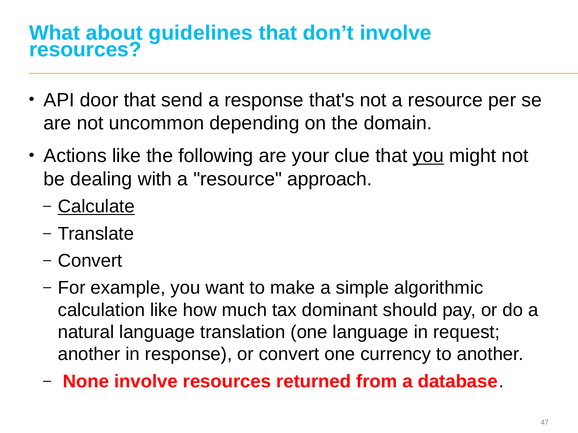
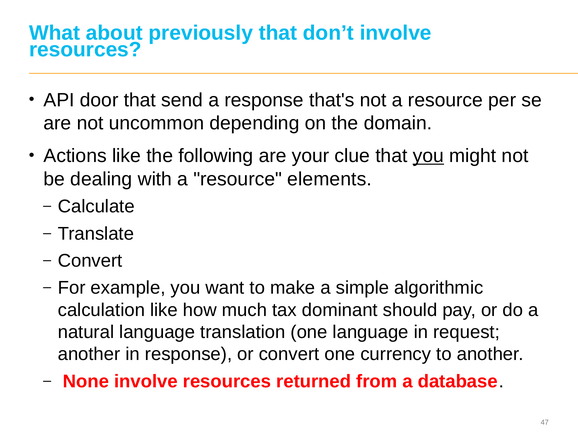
guidelines: guidelines -> previously
approach: approach -> elements
Calculate underline: present -> none
